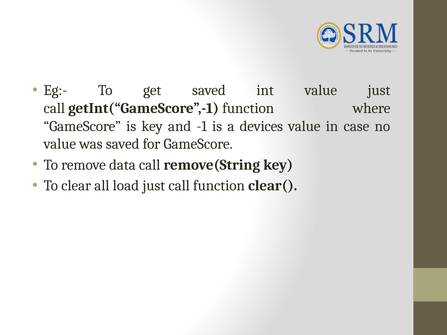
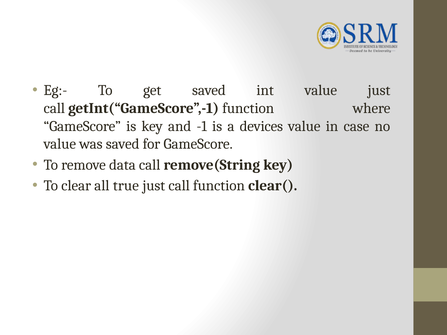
load: load -> true
